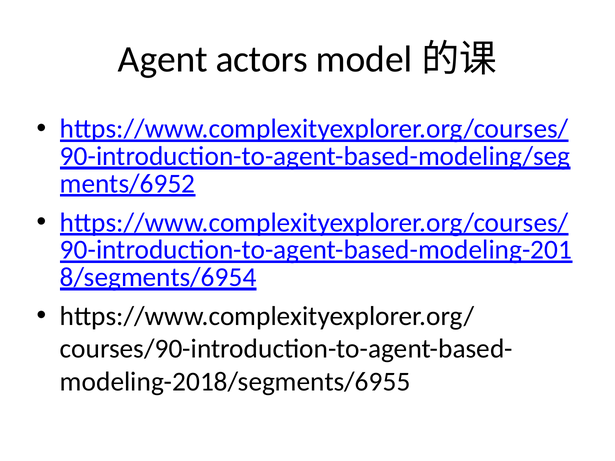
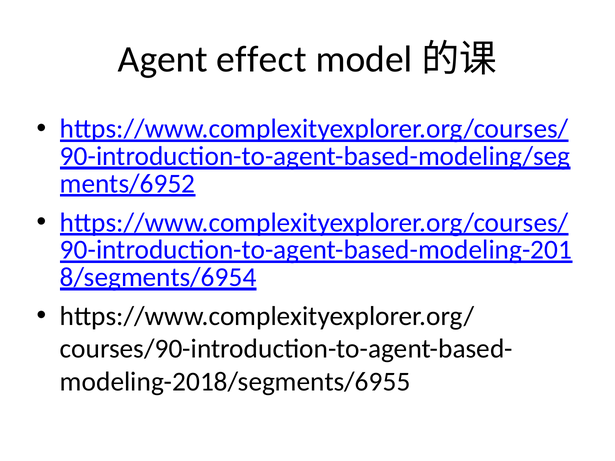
actors: actors -> effect
